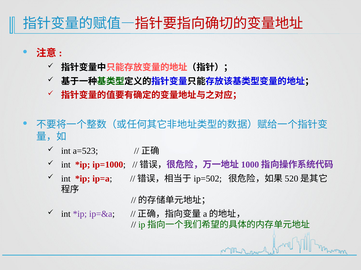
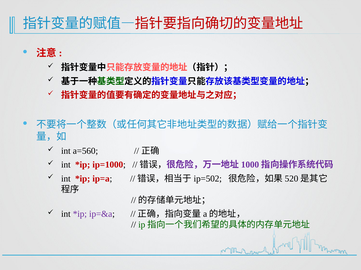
a=523: a=523 -> a=560
